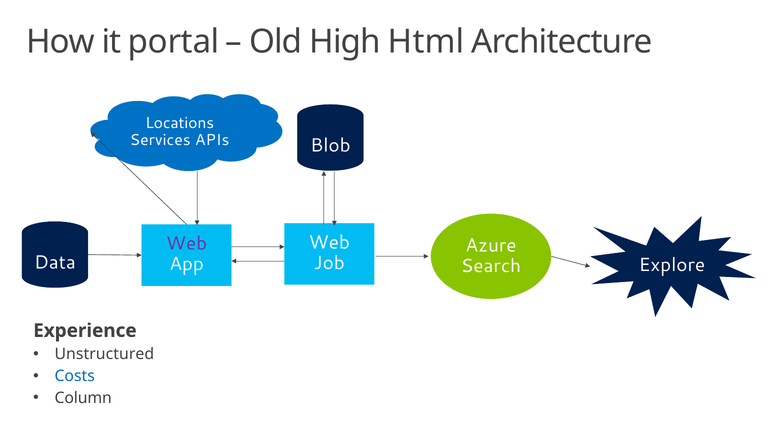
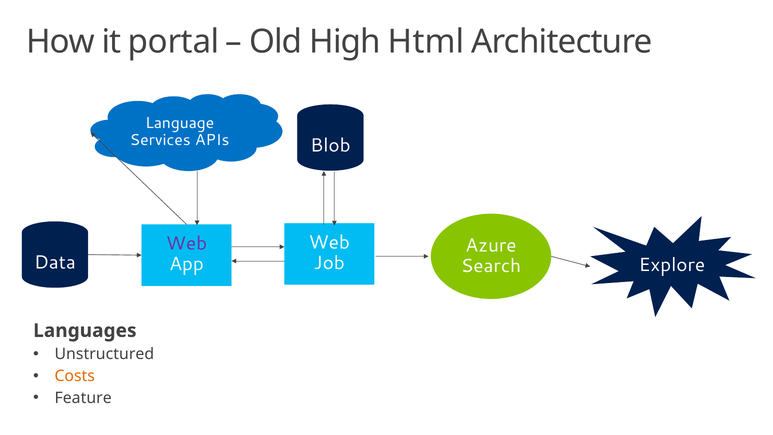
Locations: Locations -> Language
Experience: Experience -> Languages
Costs colour: blue -> orange
Column: Column -> Feature
